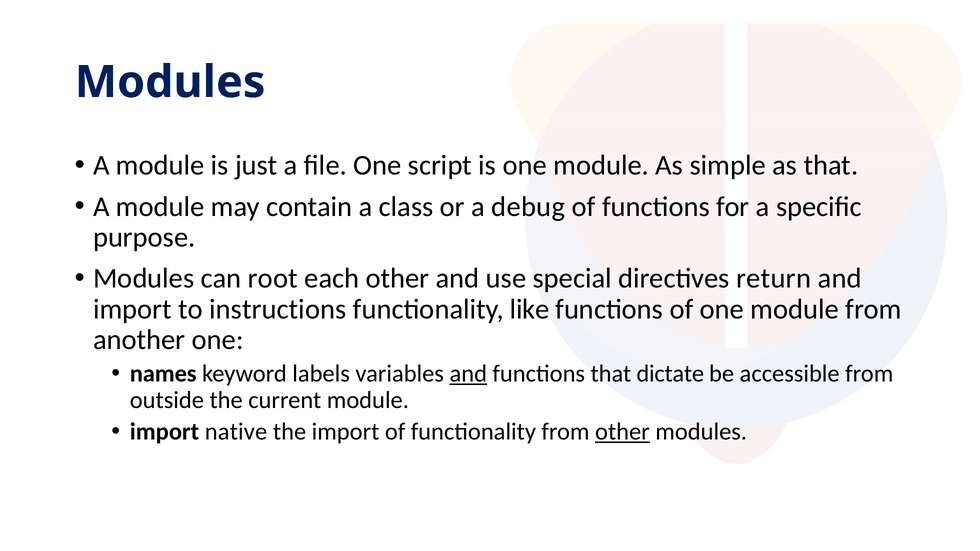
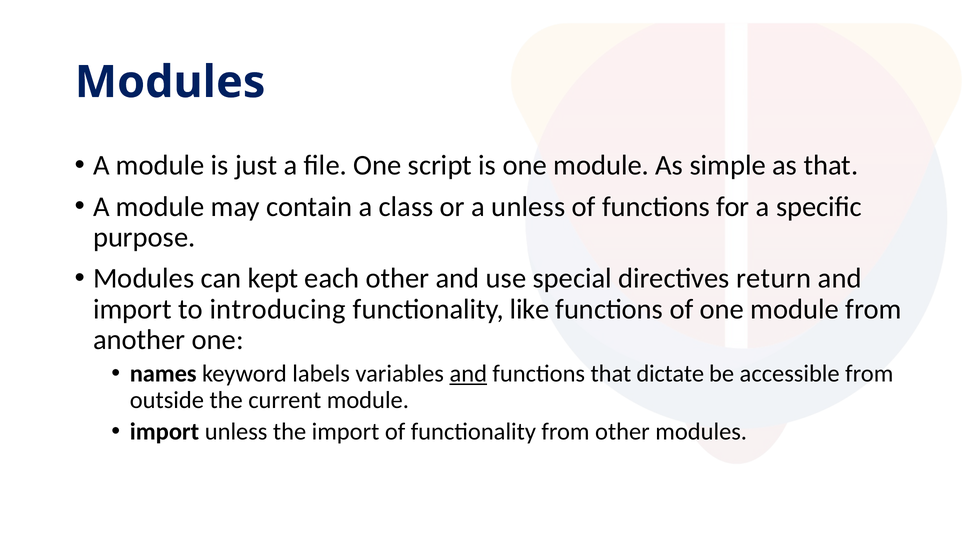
a debug: debug -> unless
root: root -> kept
instructions: instructions -> introducing
import native: native -> unless
other at (622, 432) underline: present -> none
